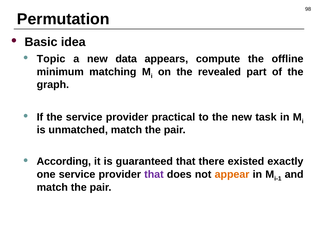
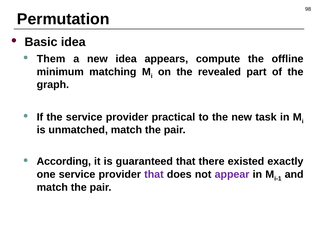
Topic: Topic -> Them
new data: data -> idea
appear colour: orange -> purple
